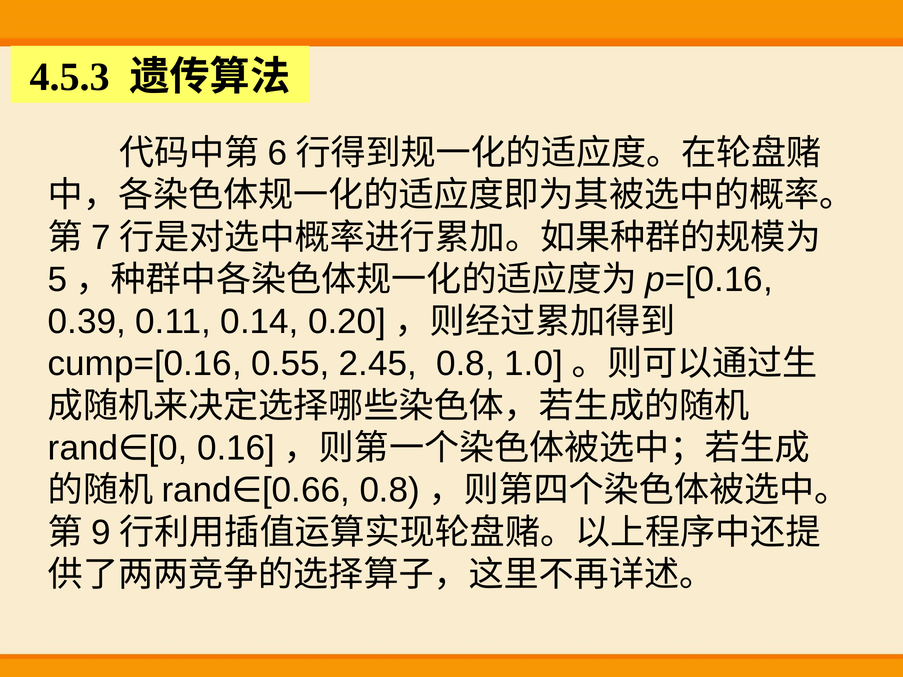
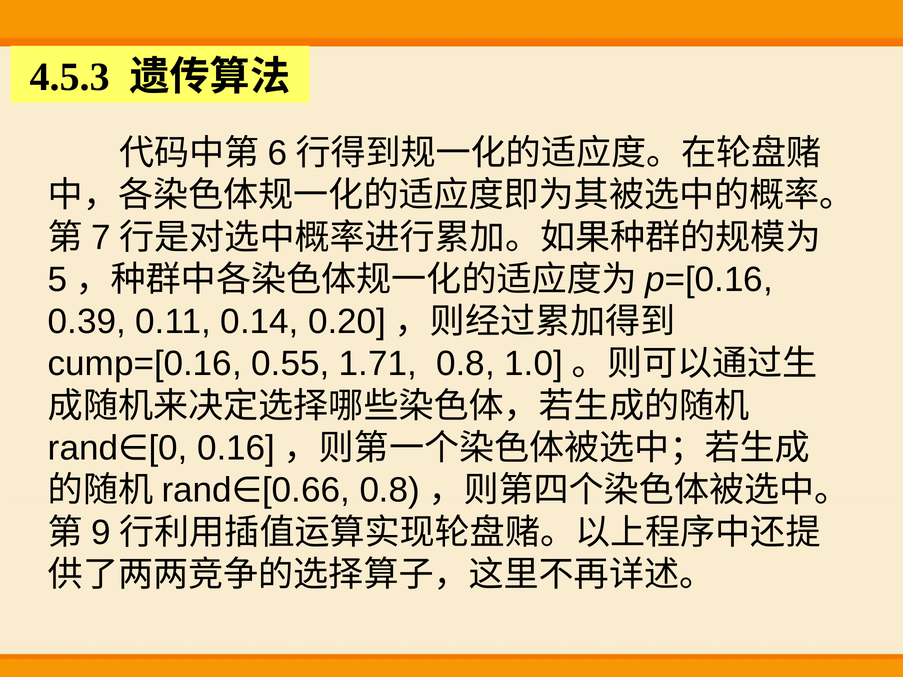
2.45: 2.45 -> 1.71
